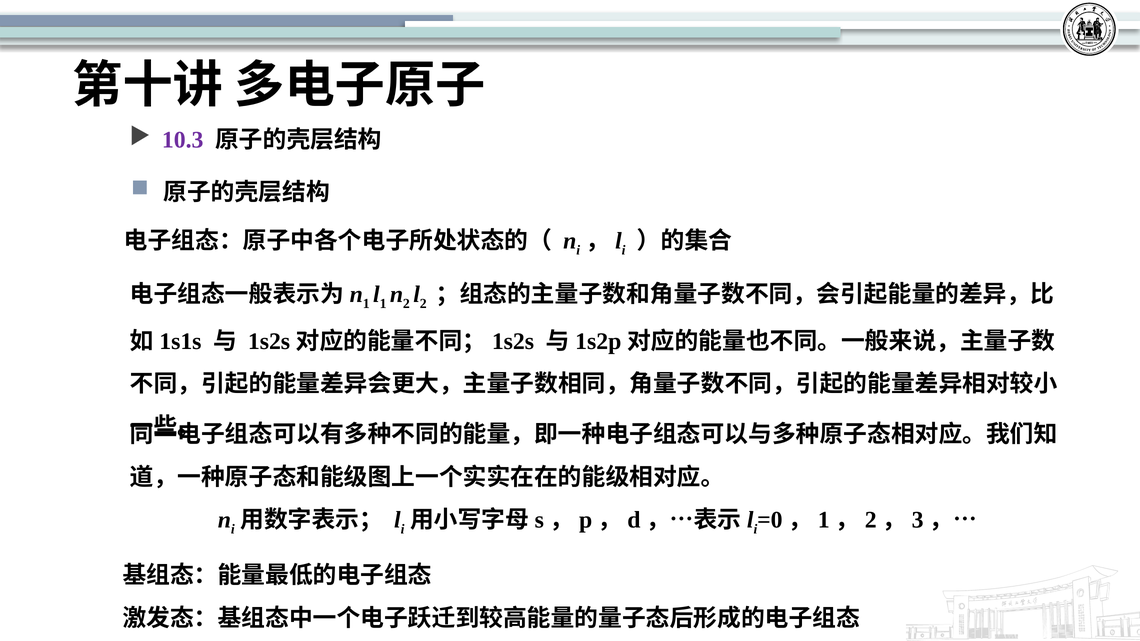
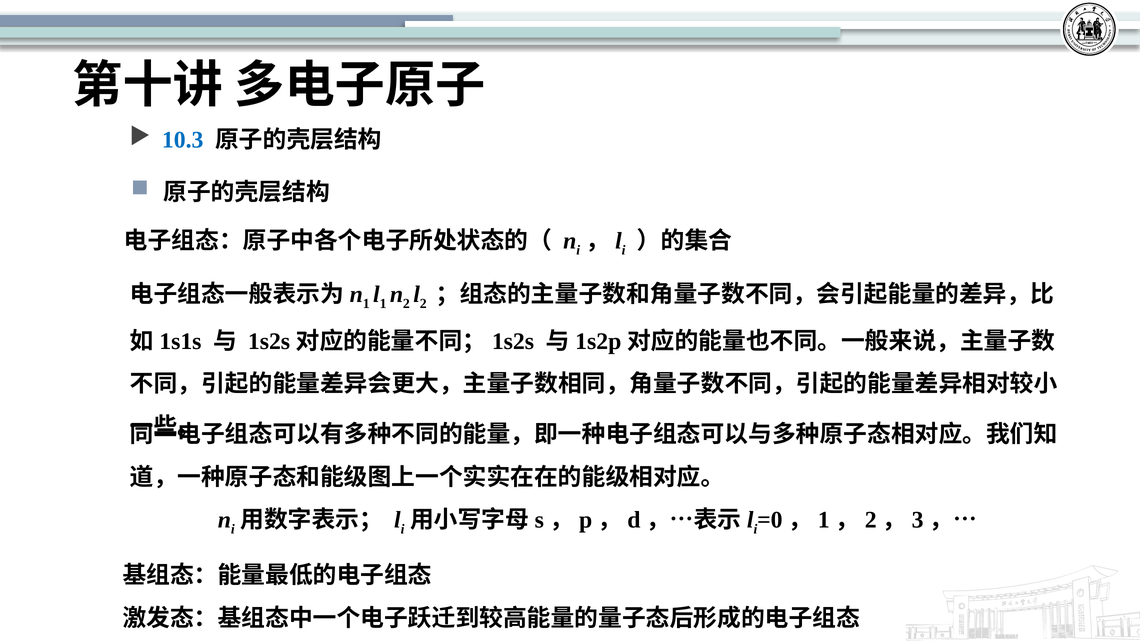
10.3 colour: purple -> blue
